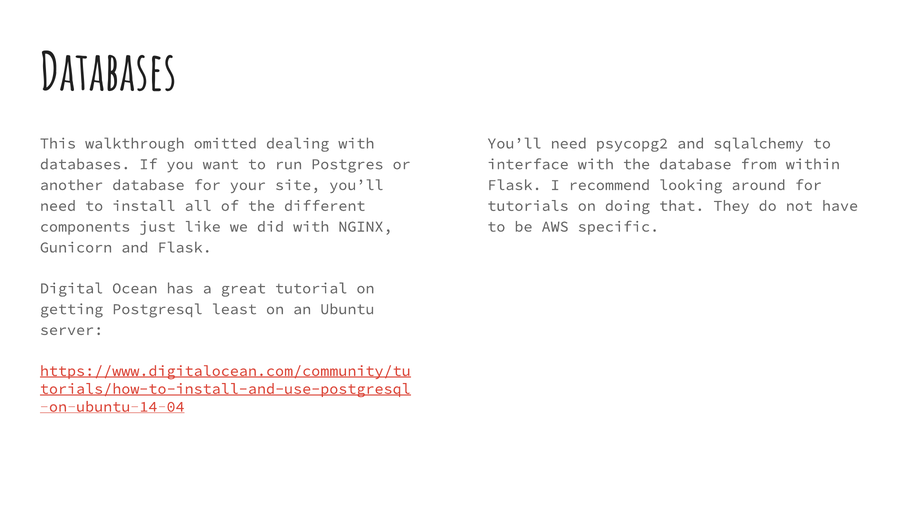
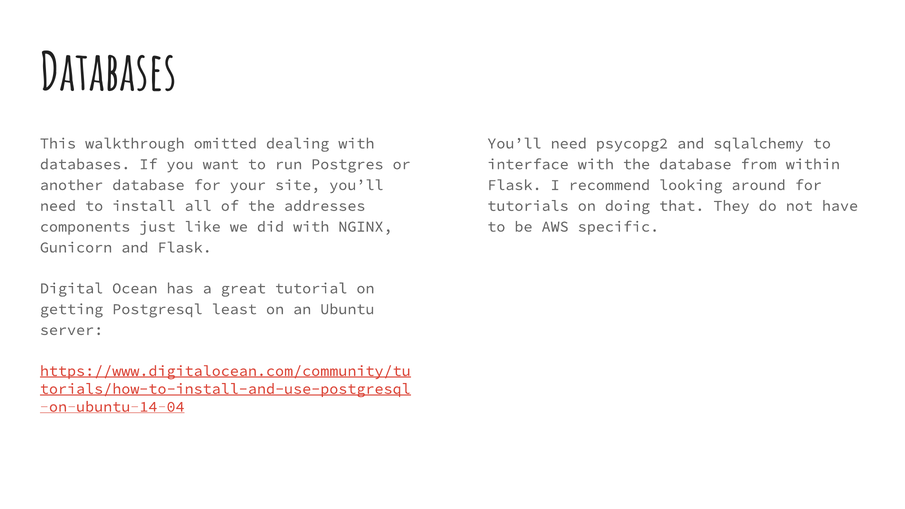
different: different -> addresses
